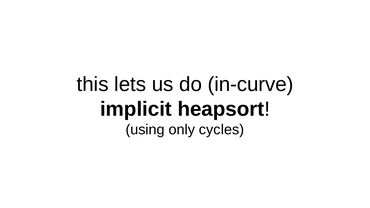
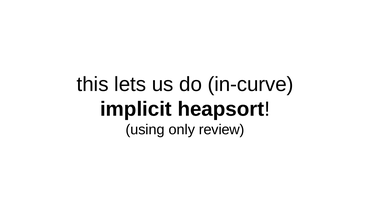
cycles: cycles -> review
